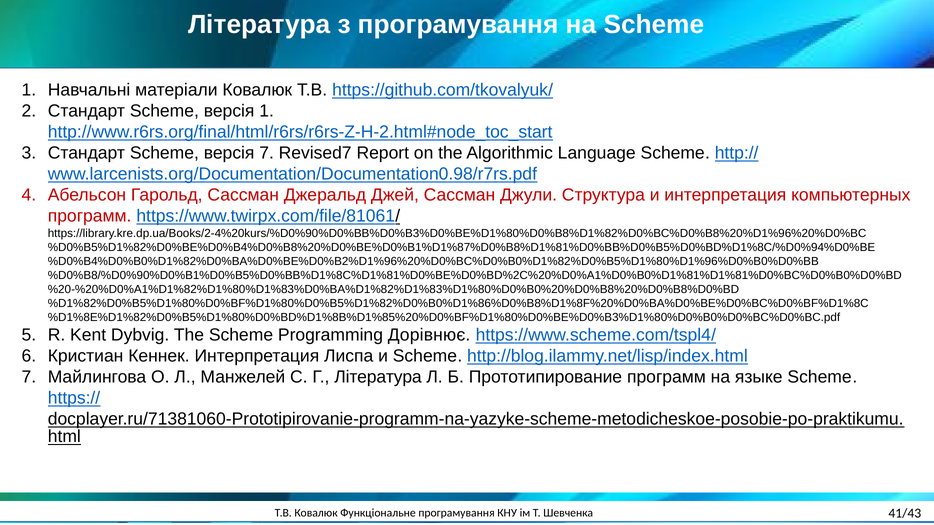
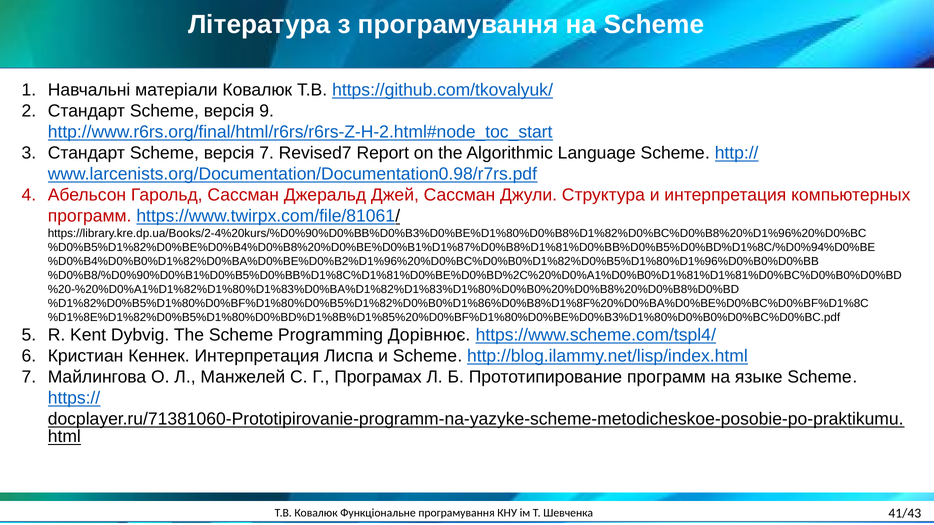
версія 1: 1 -> 9
Г Література: Література -> Програмах
